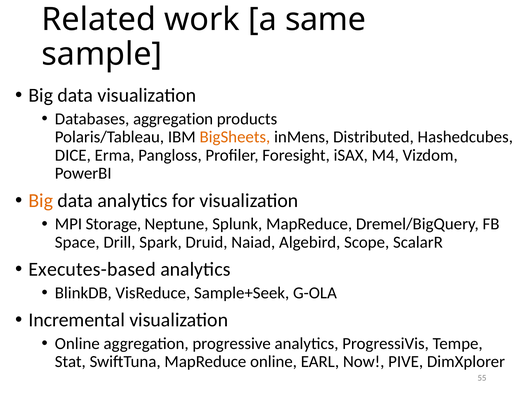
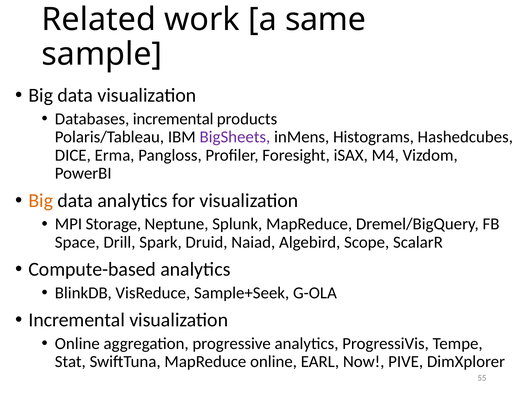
Databases aggregation: aggregation -> incremental
BigSheets colour: orange -> purple
Distributed: Distributed -> Histograms
Executes-based: Executes-based -> Compute-based
